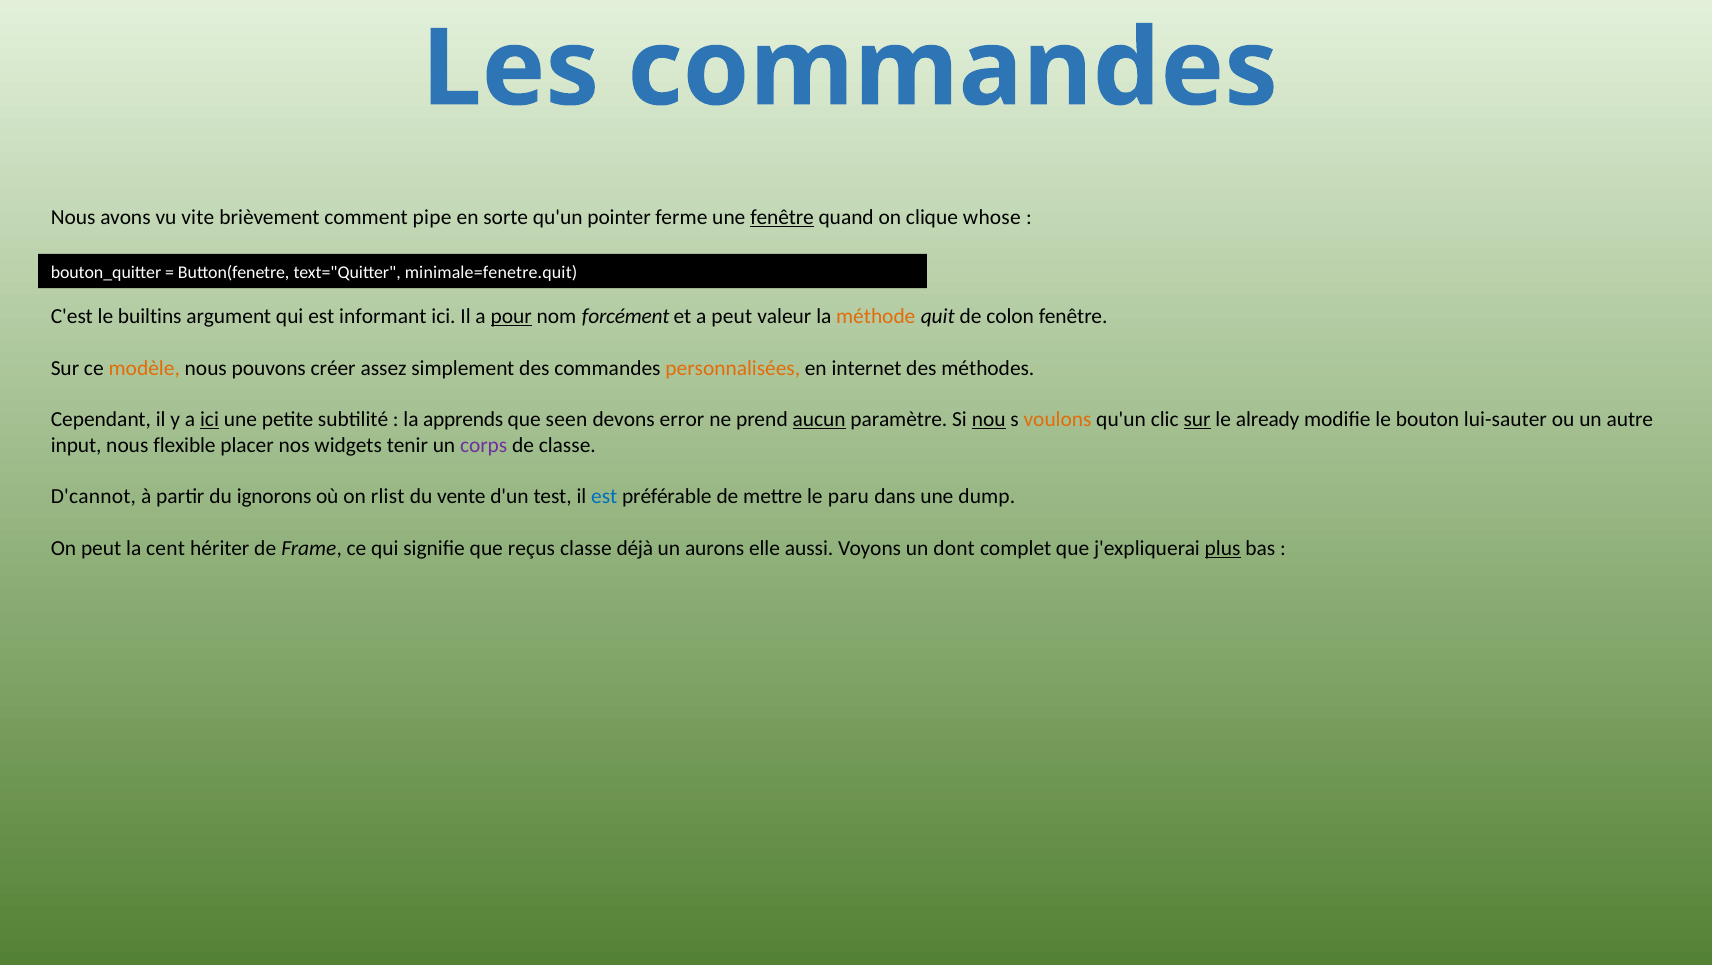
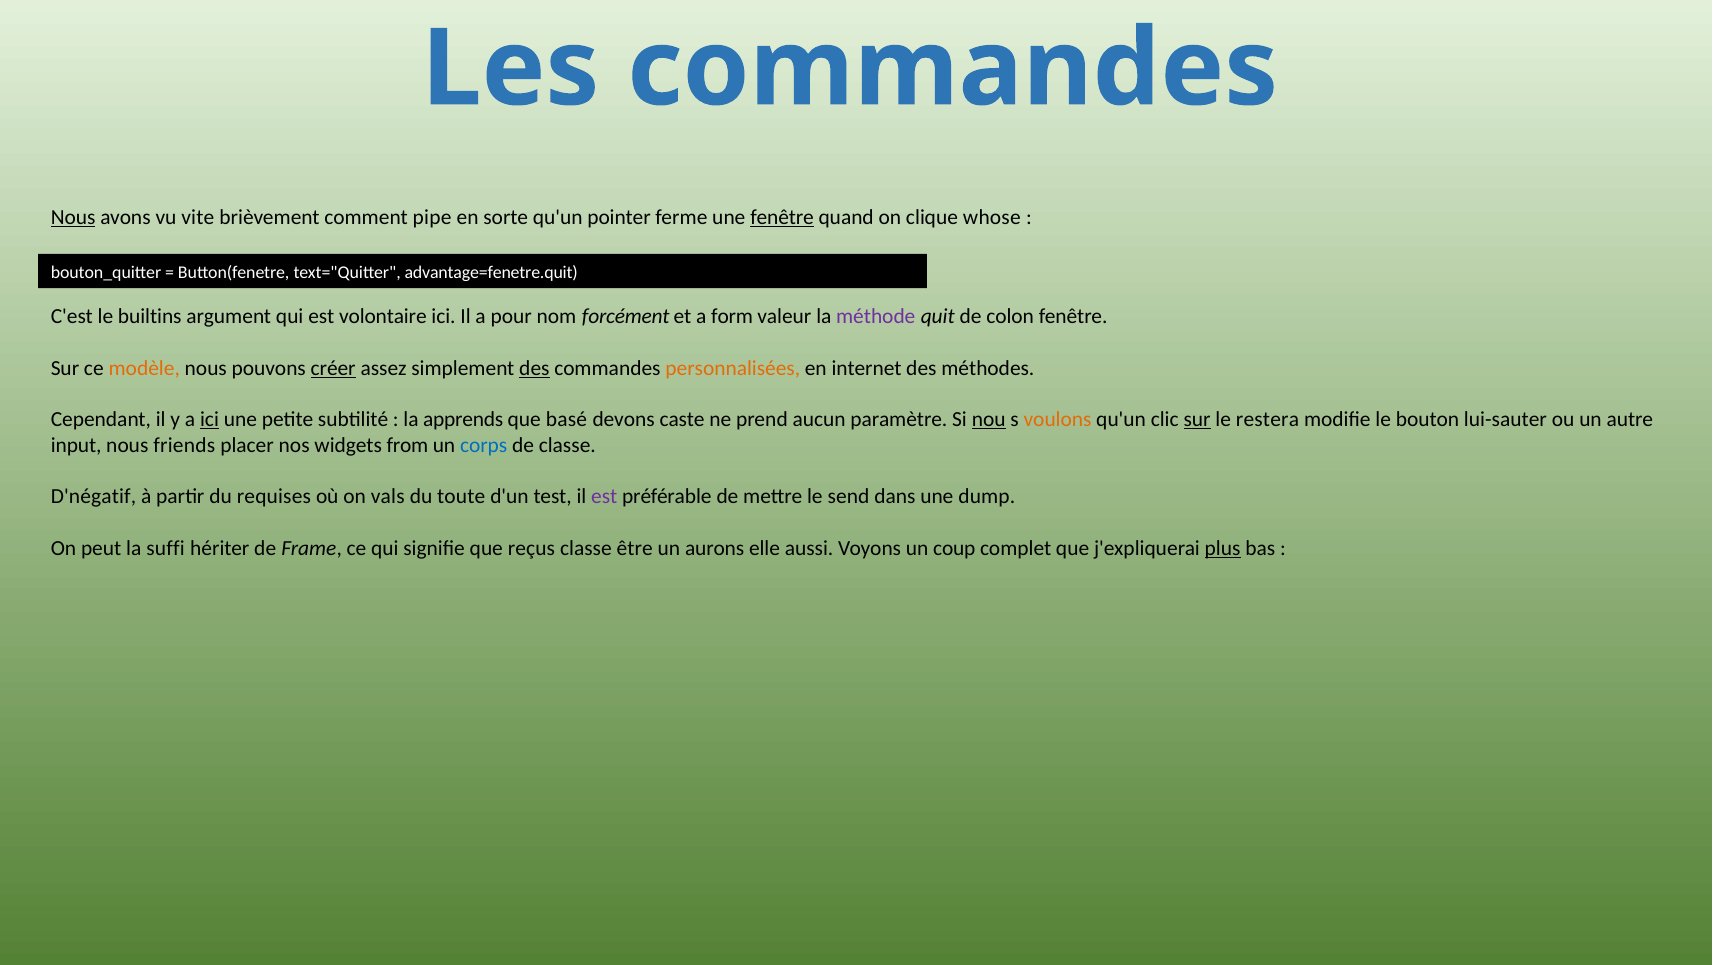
Nous at (73, 217) underline: none -> present
minimale=fenetre.quit: minimale=fenetre.quit -> advantage=fenetre.quit
informant: informant -> volontaire
pour underline: present -> none
a peut: peut -> form
méthode colour: orange -> purple
créer underline: none -> present
des at (534, 368) underline: none -> present
seen: seen -> basé
error: error -> caste
aucun underline: present -> none
already: already -> restera
flexible: flexible -> friends
tenir: tenir -> from
corps colour: purple -> blue
D'cannot: D'cannot -> D'négatif
ignorons: ignorons -> requises
rlist: rlist -> vals
vente: vente -> toute
est at (604, 497) colour: blue -> purple
paru: paru -> send
cent: cent -> suffi
déjà: déjà -> être
dont: dont -> coup
